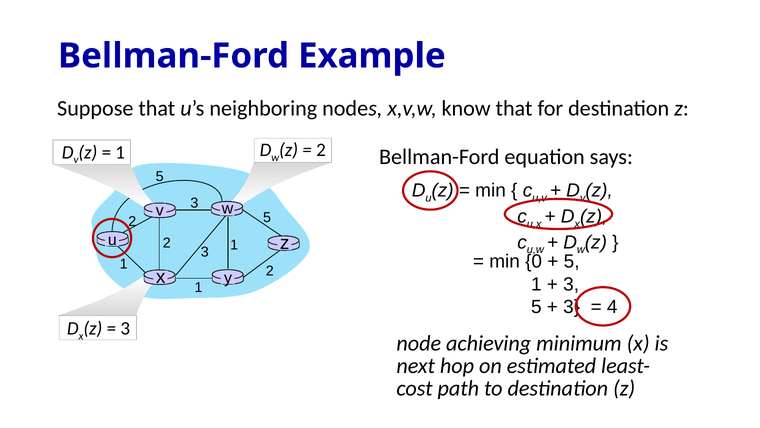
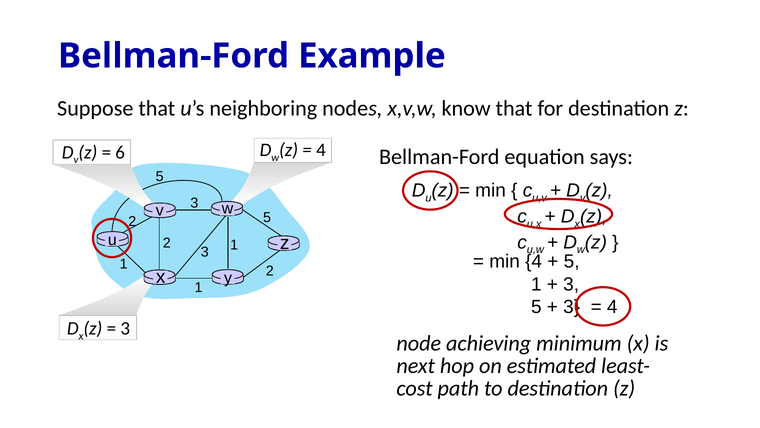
2 at (321, 150): 2 -> 4
1 at (120, 152): 1 -> 6
min 0: 0 -> 4
